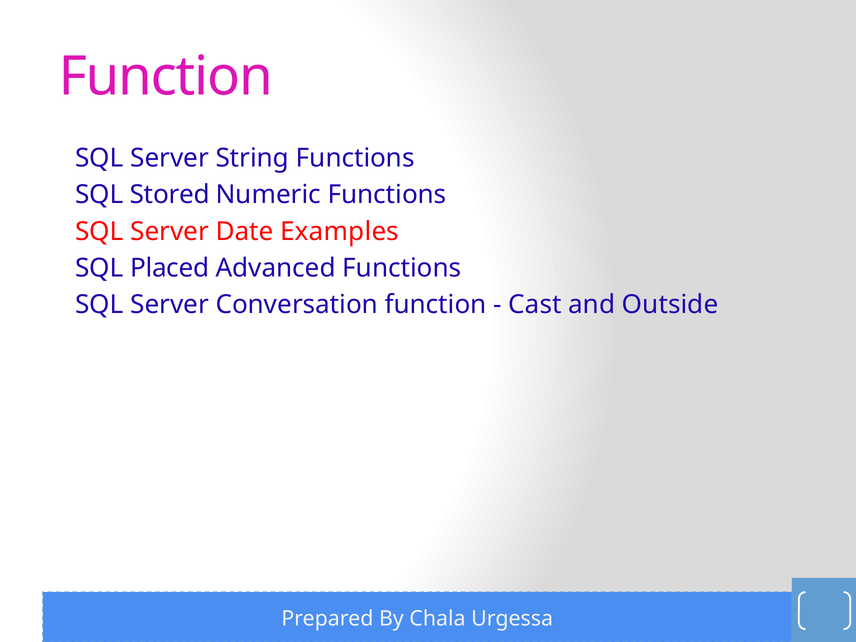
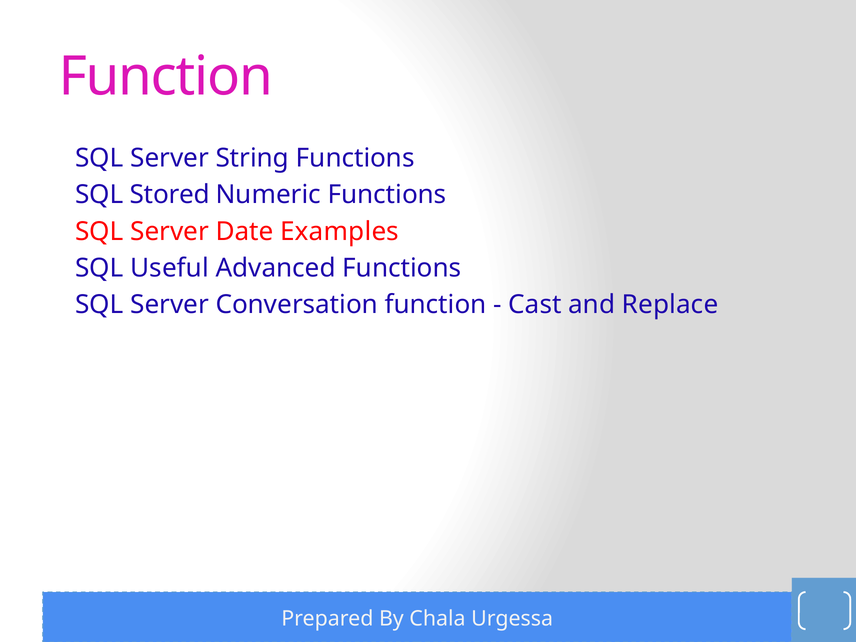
Placed: Placed -> Useful
Outside: Outside -> Replace
